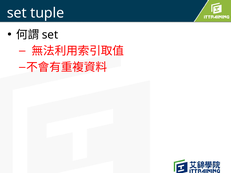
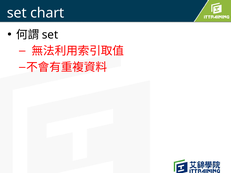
tuple: tuple -> chart
